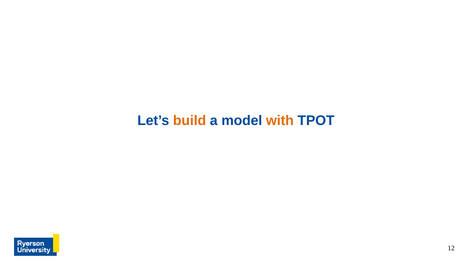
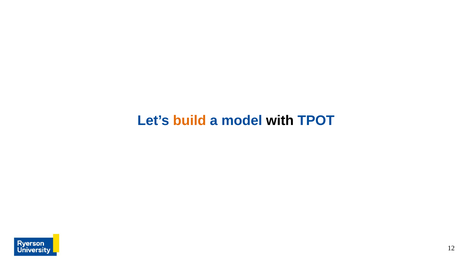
with colour: orange -> black
